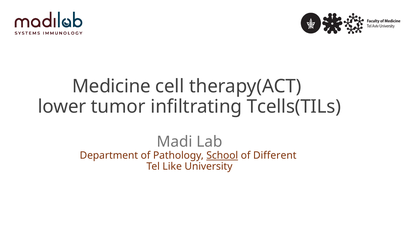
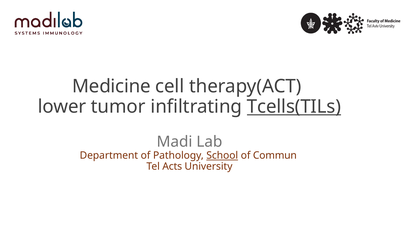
Tcells(TILs underline: none -> present
Different: Different -> Commun
Like: Like -> Acts
